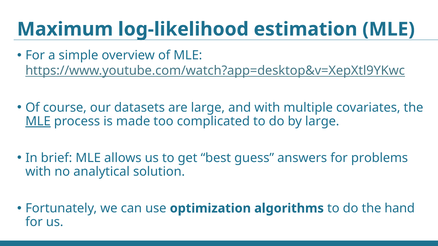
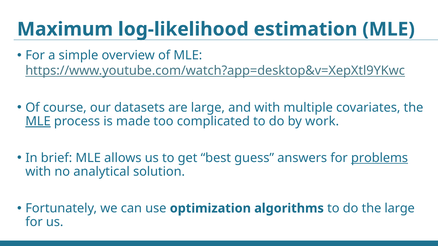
by large: large -> work
problems underline: none -> present
the hand: hand -> large
